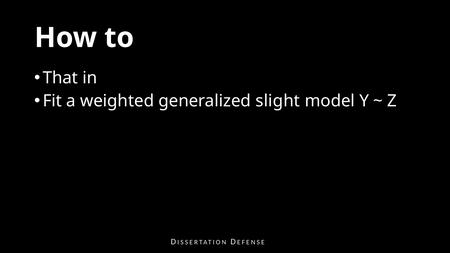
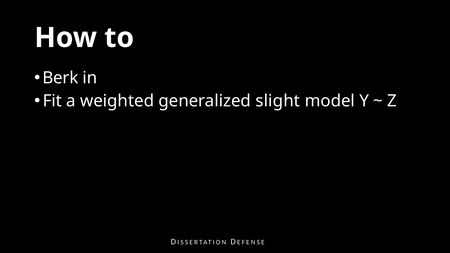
That: That -> Berk
